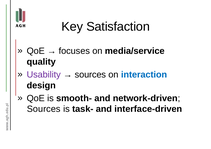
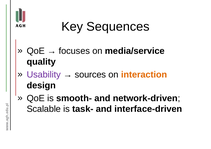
Satisfaction: Satisfaction -> Sequences
interaction colour: blue -> orange
Sources at (44, 109): Sources -> Scalable
